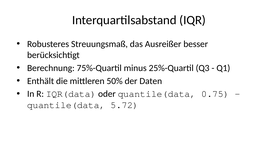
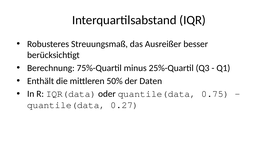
5.72: 5.72 -> 0.27
